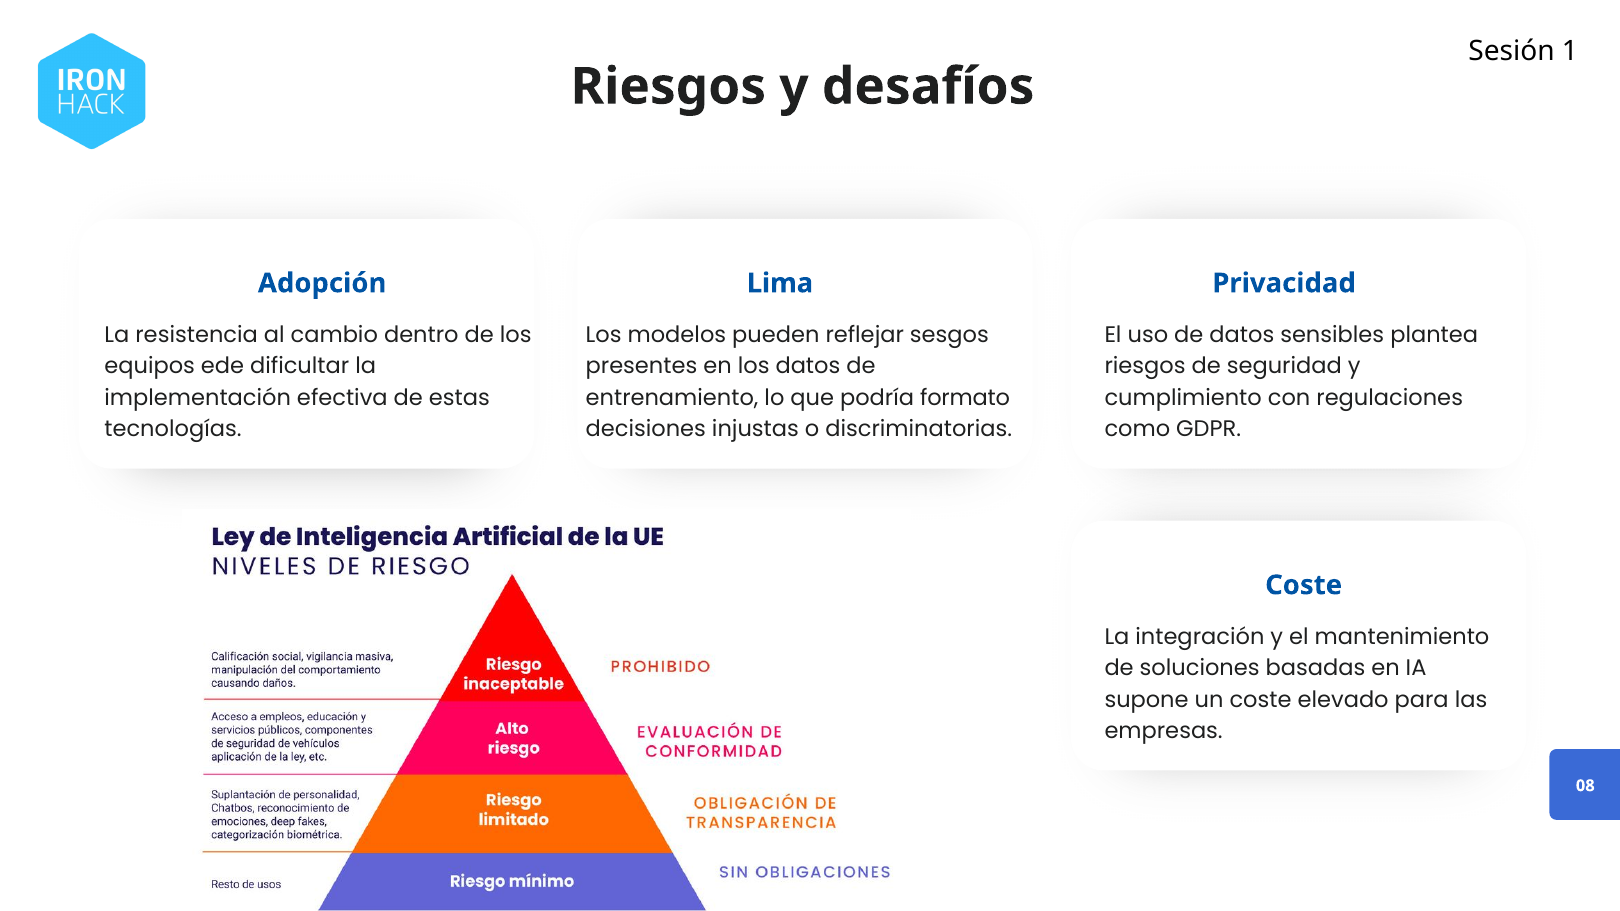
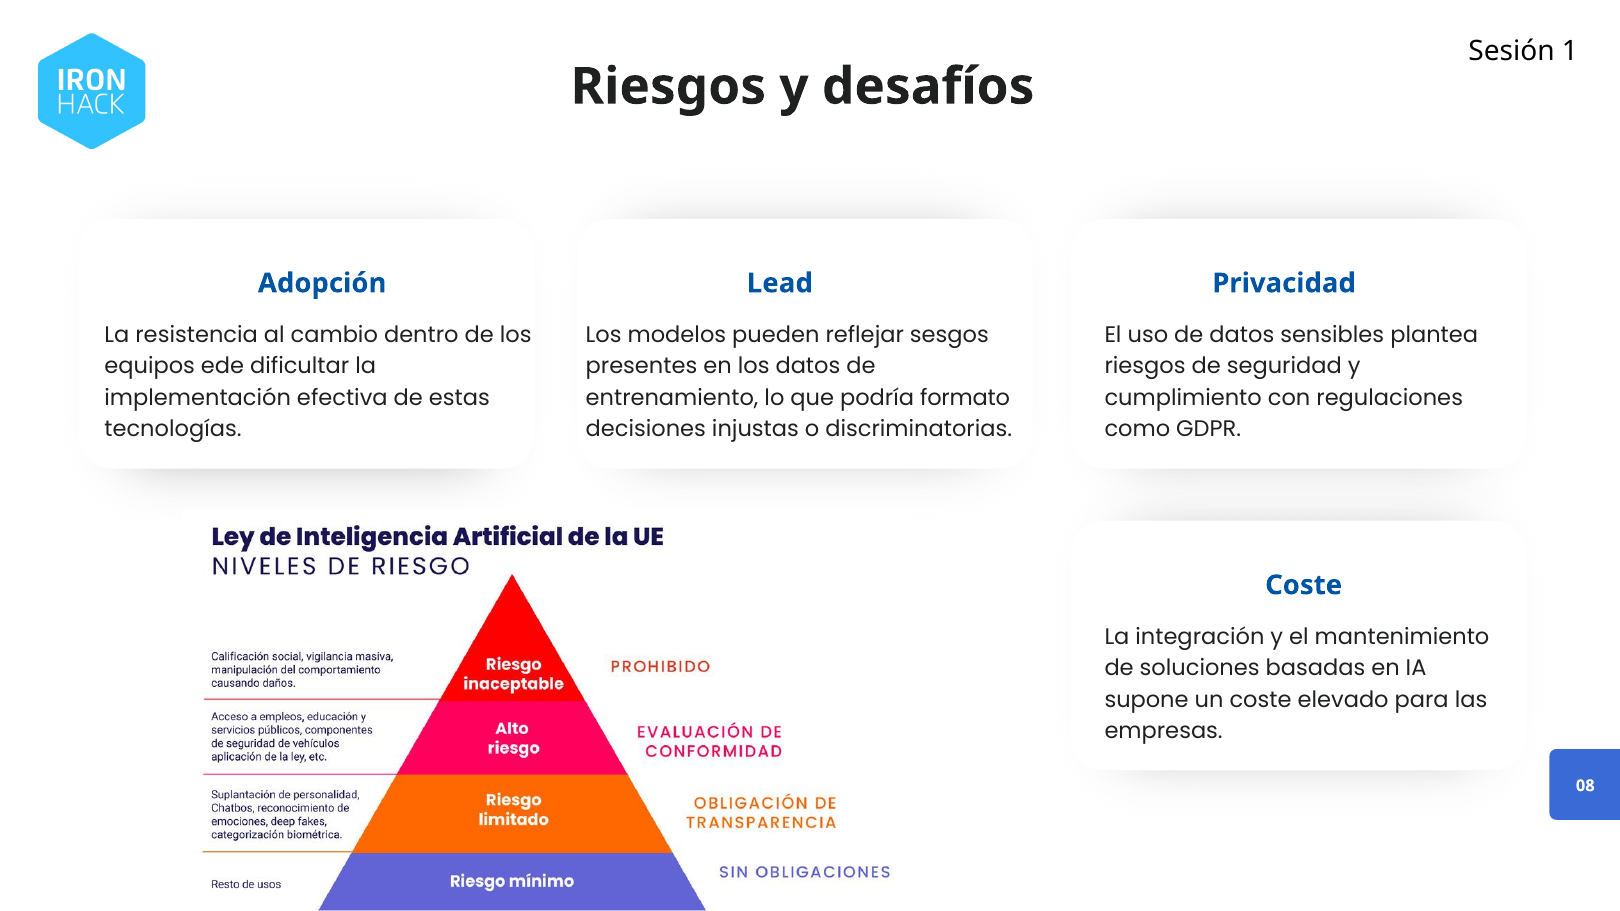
Lima: Lima -> Lead
